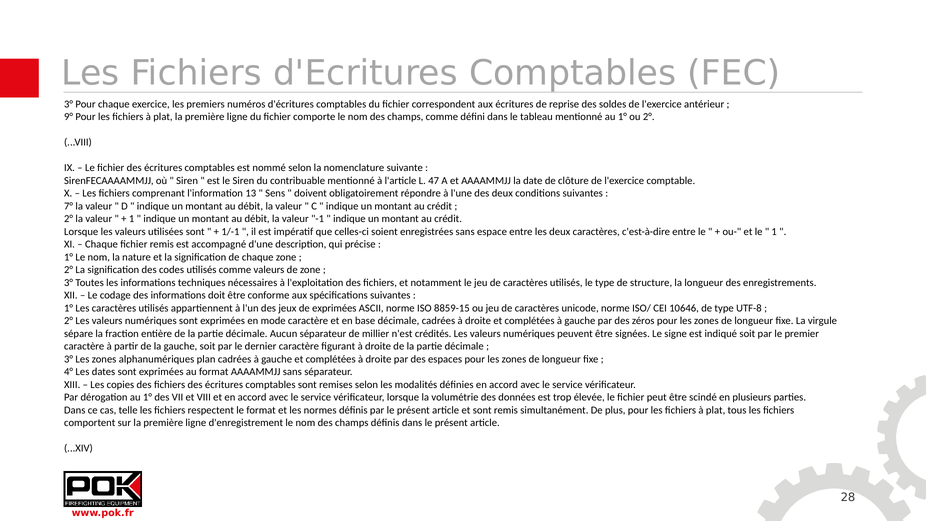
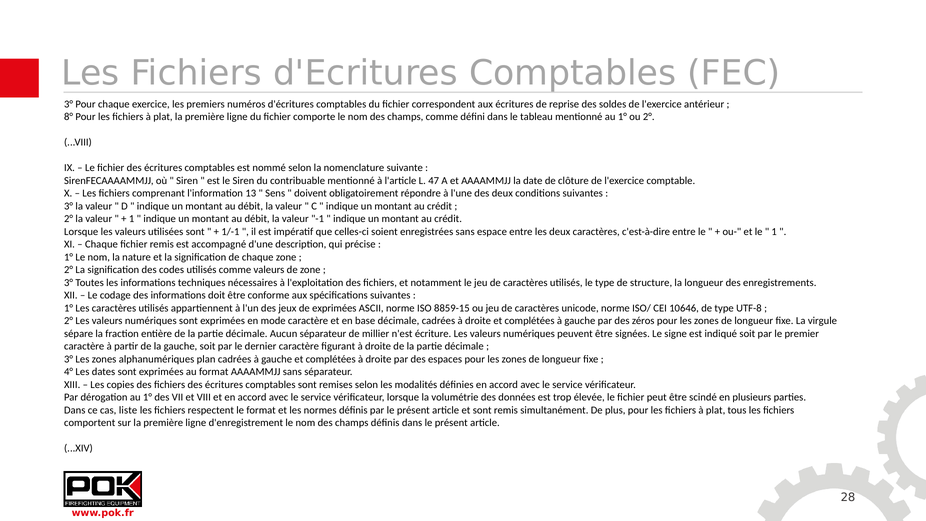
9°: 9° -> 8°
7° at (69, 206): 7° -> 3°
crédités: crédités -> écriture
telle: telle -> liste
